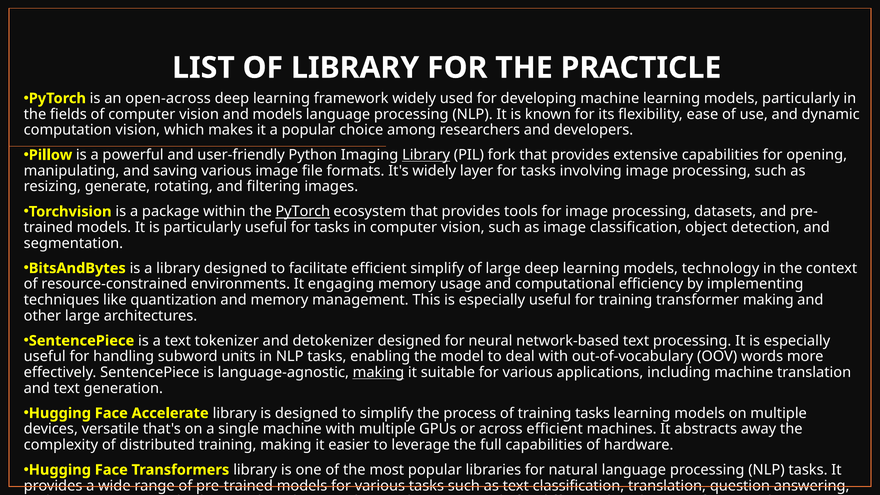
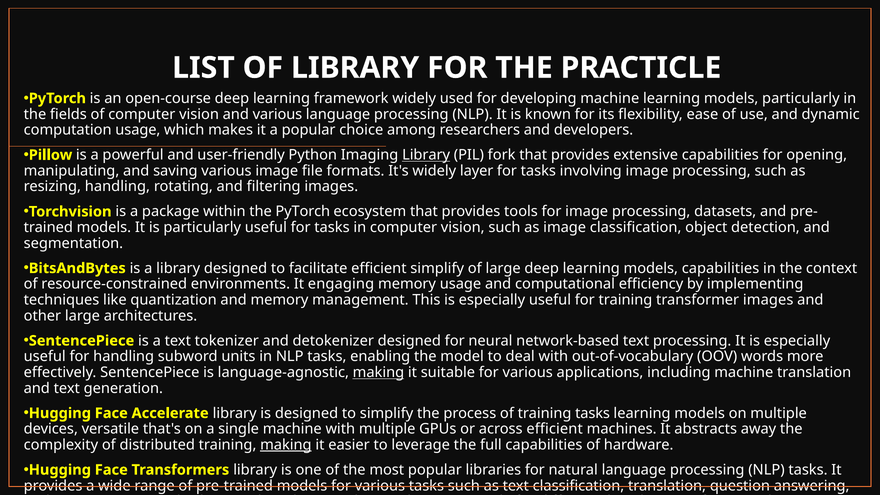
open-across: open-across -> open-course
and models: models -> various
computation vision: vision -> usage
resizing generate: generate -> handling
PyTorch at (303, 212) underline: present -> none
models technology: technology -> capabilities
transformer making: making -> images
making at (286, 445) underline: none -> present
